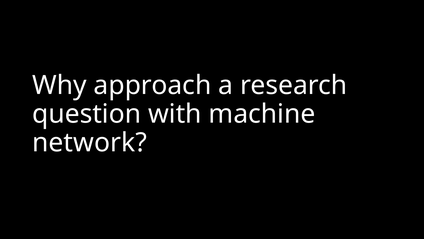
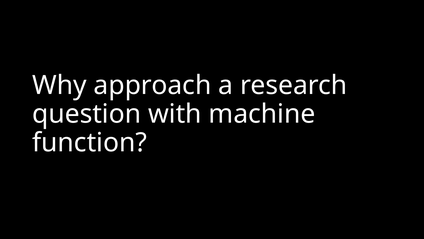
network: network -> function
